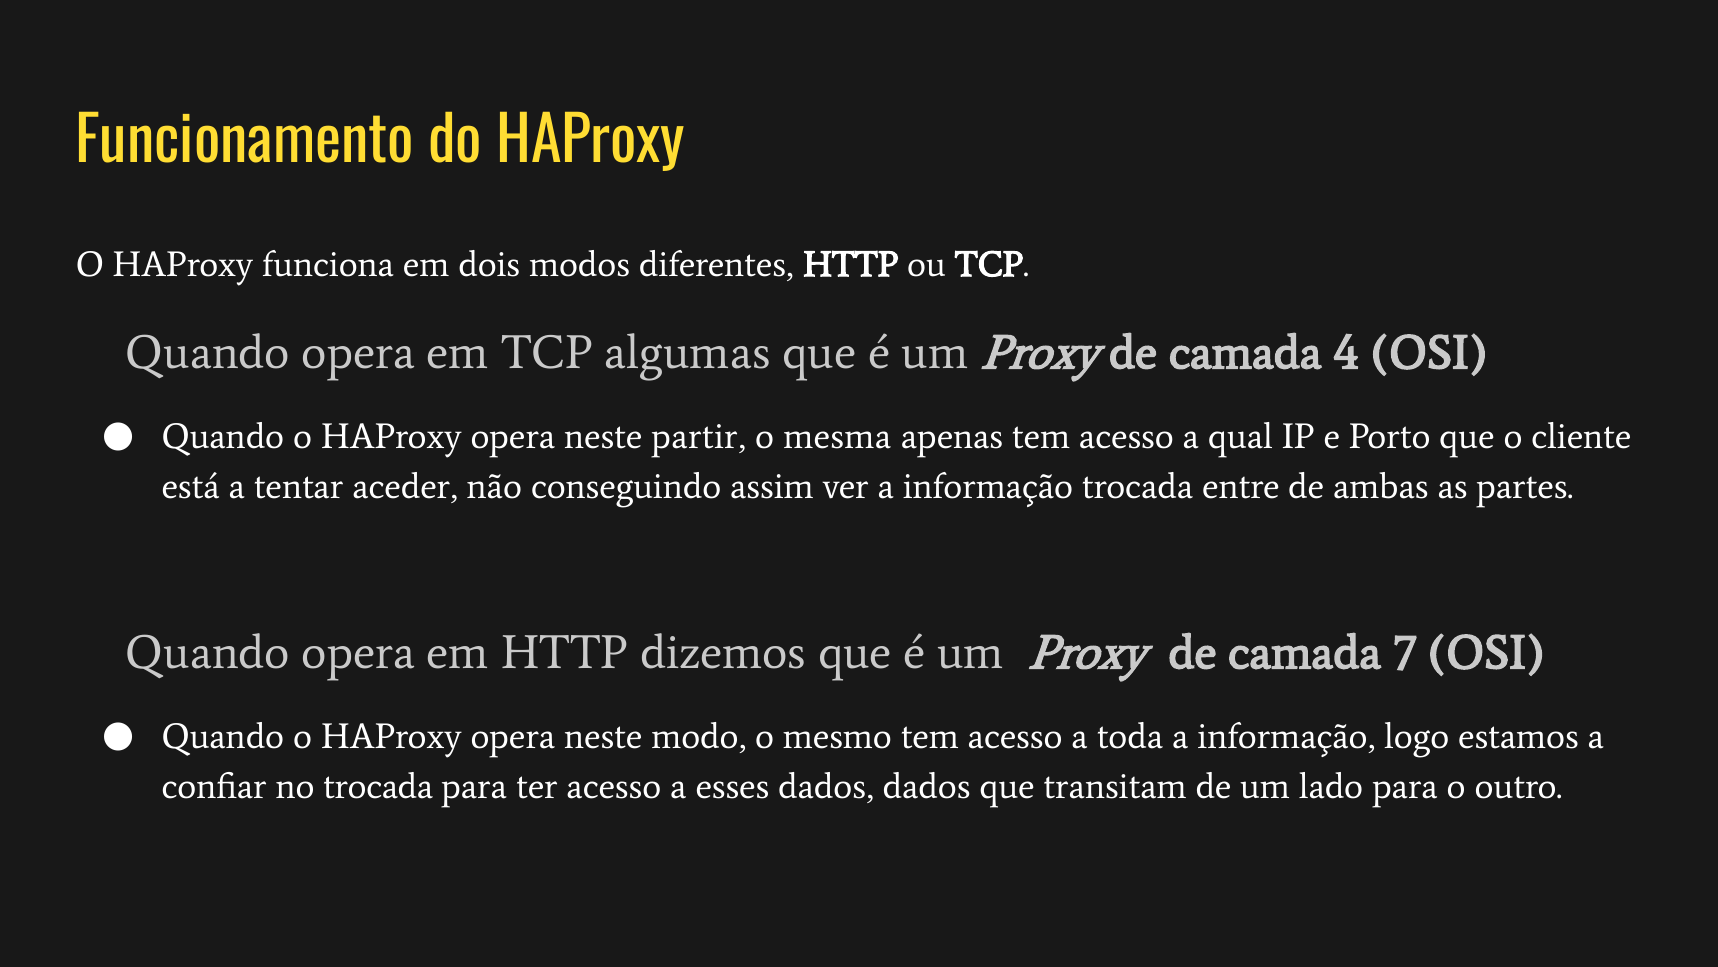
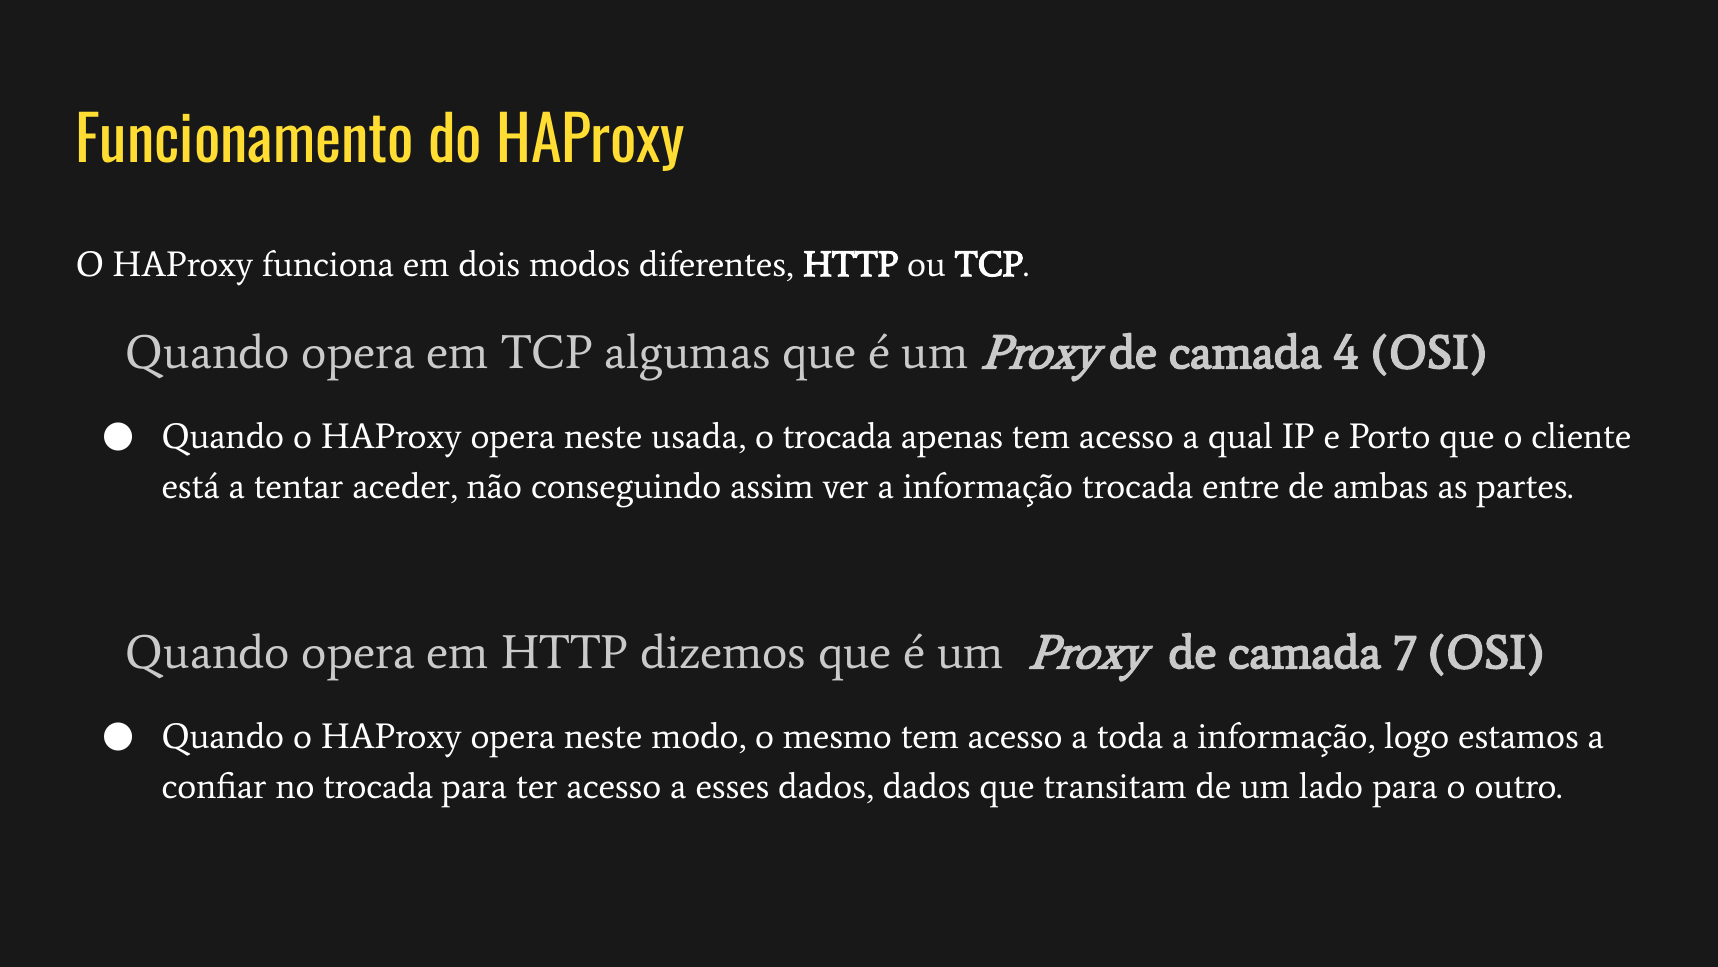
partir: partir -> usada
o mesma: mesma -> trocada
